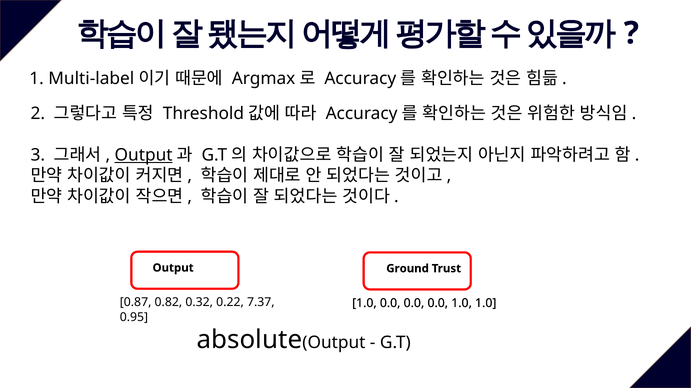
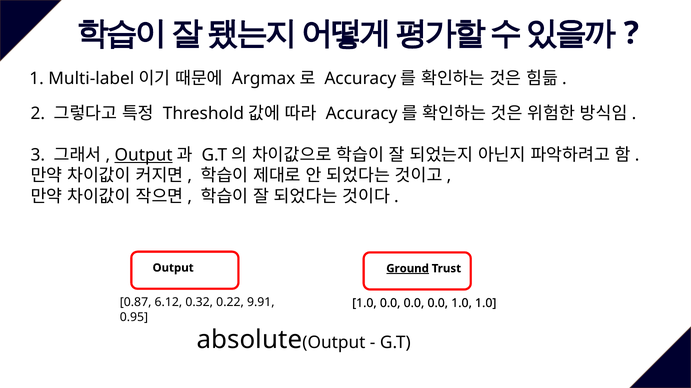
Ground underline: none -> present
0.82: 0.82 -> 6.12
7.37: 7.37 -> 9.91
